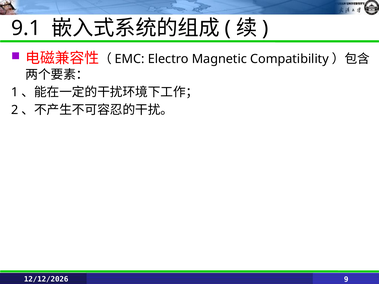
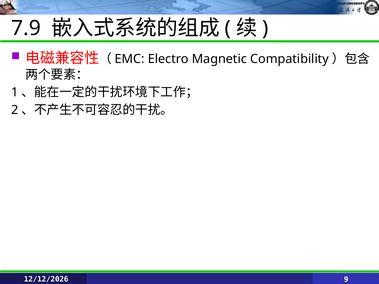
9.1: 9.1 -> 7.9
